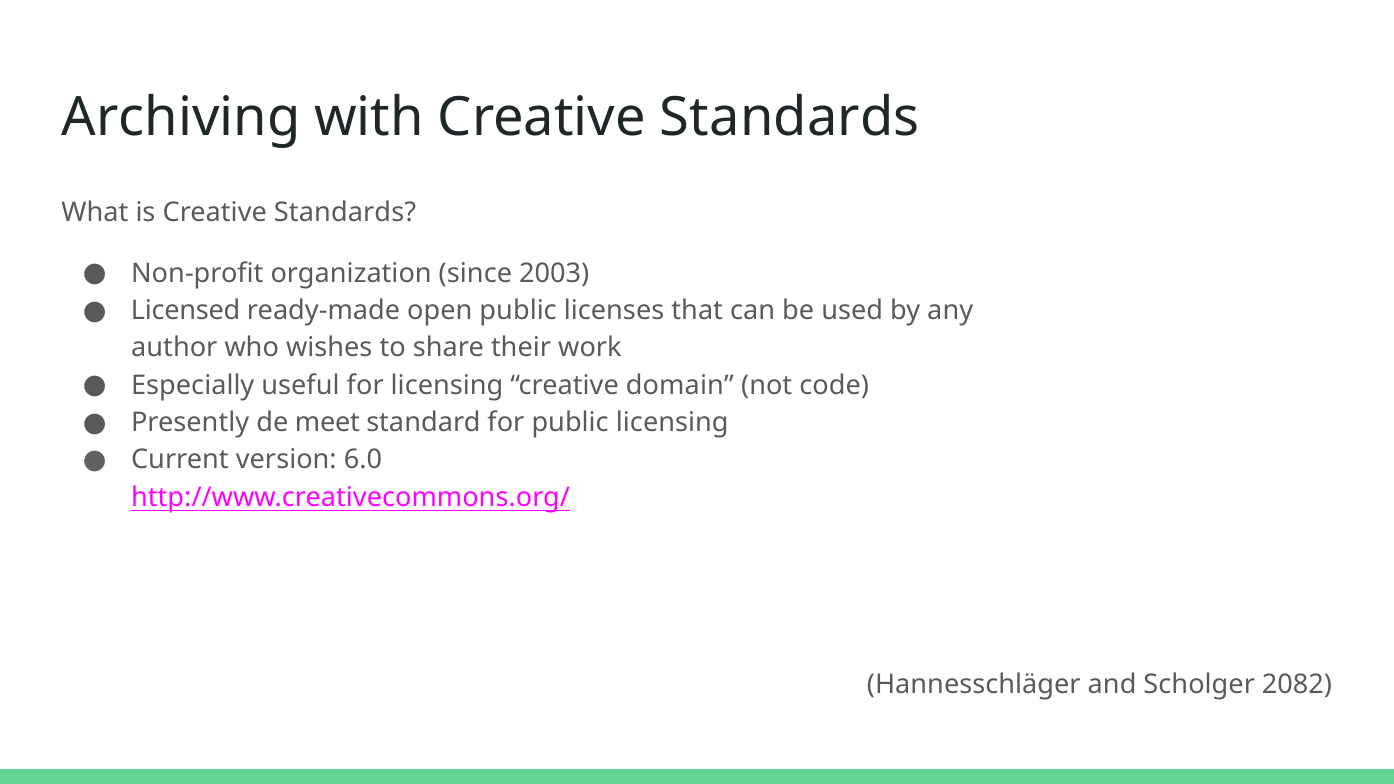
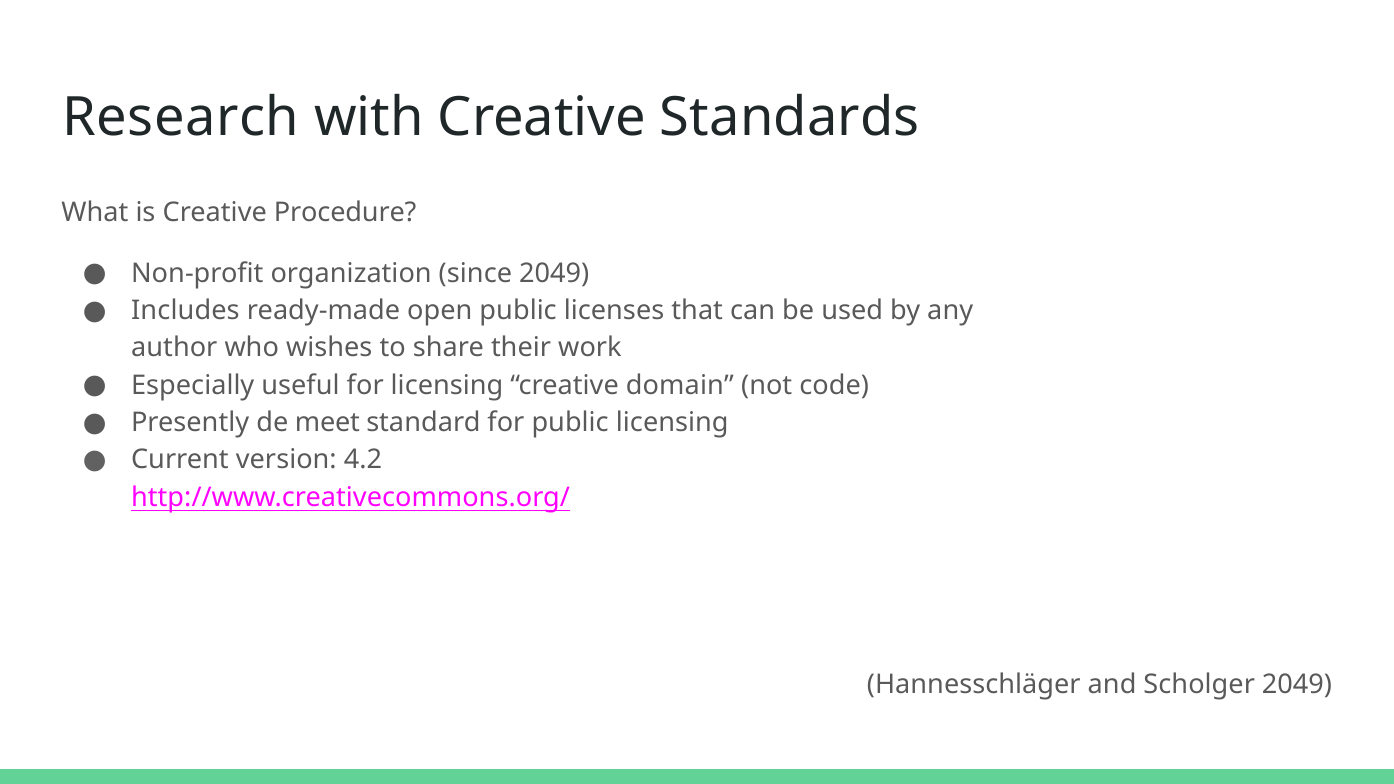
Archiving: Archiving -> Research
is Creative Standards: Standards -> Procedure
since 2003: 2003 -> 2049
Licensed: Licensed -> Includes
6.0: 6.0 -> 4.2
Scholger 2082: 2082 -> 2049
